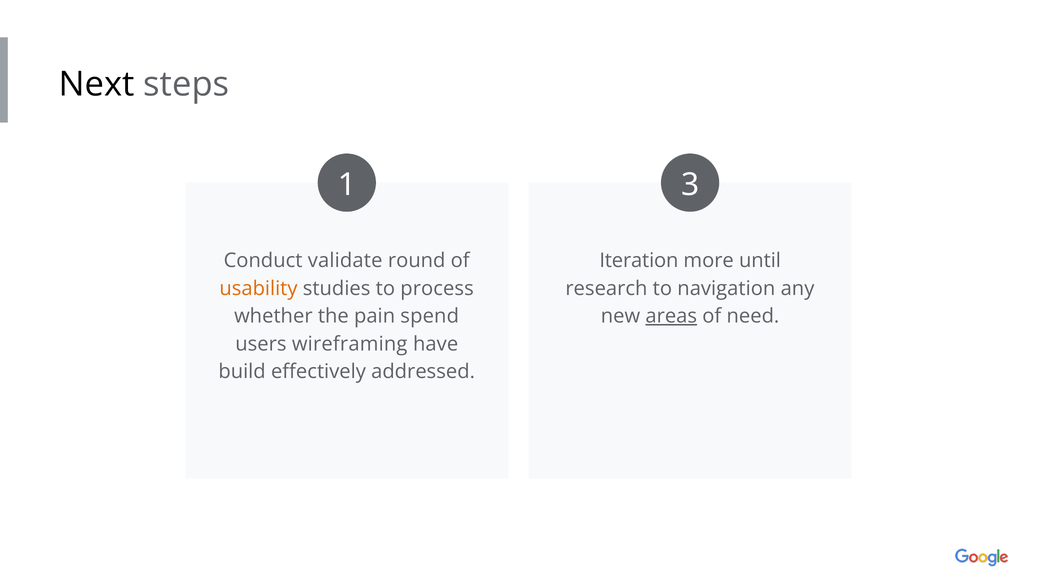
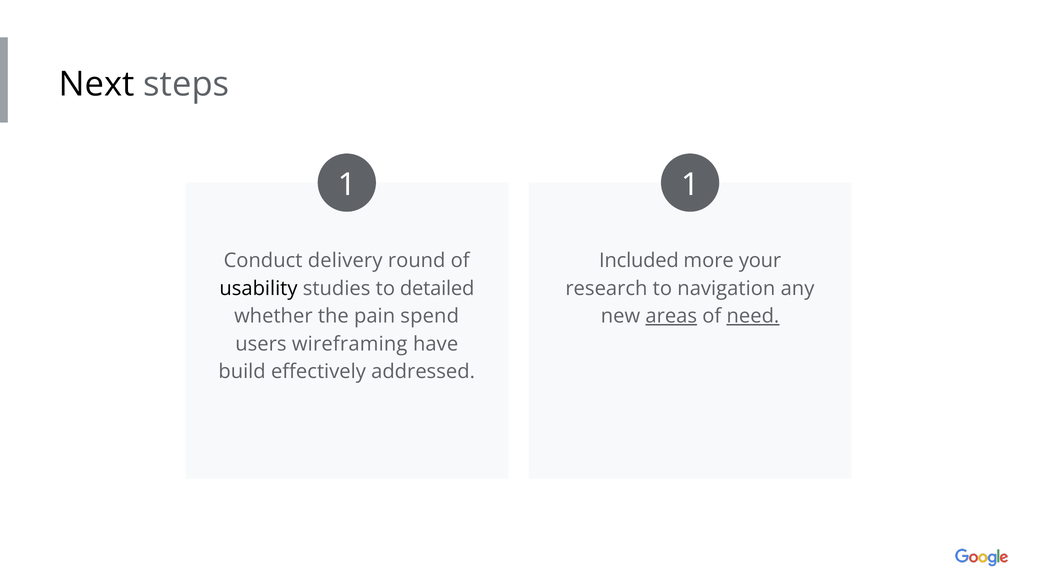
1 3: 3 -> 1
validate: validate -> delivery
Iteration: Iteration -> Included
until: until -> your
usability colour: orange -> black
process: process -> detailed
need underline: none -> present
